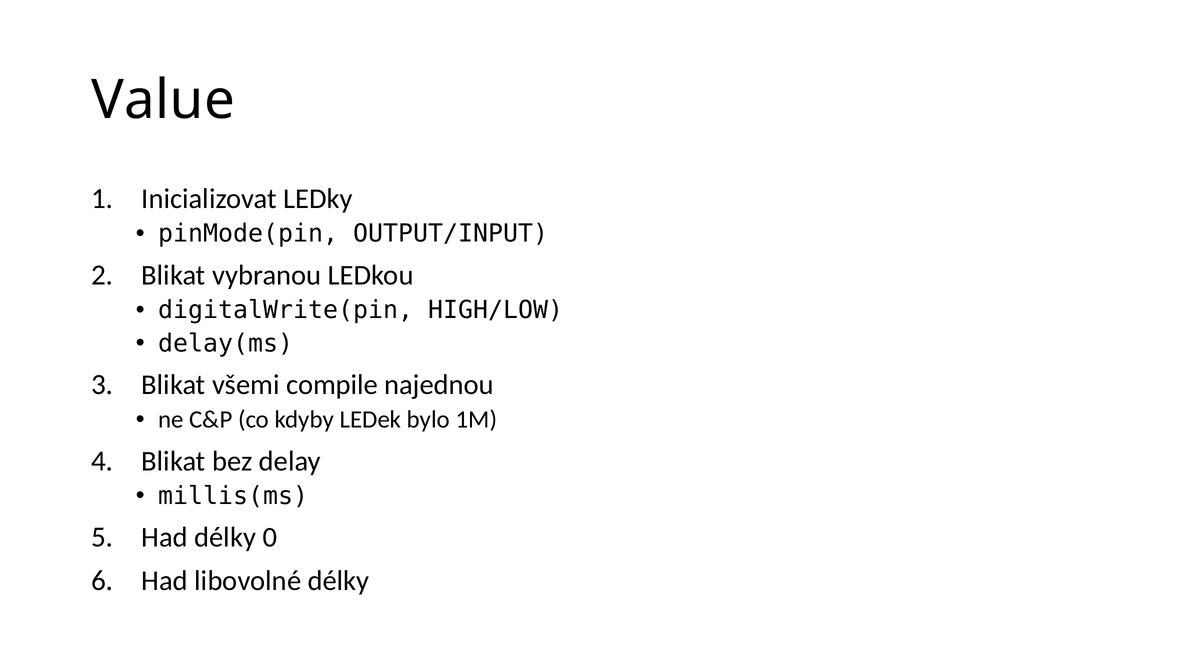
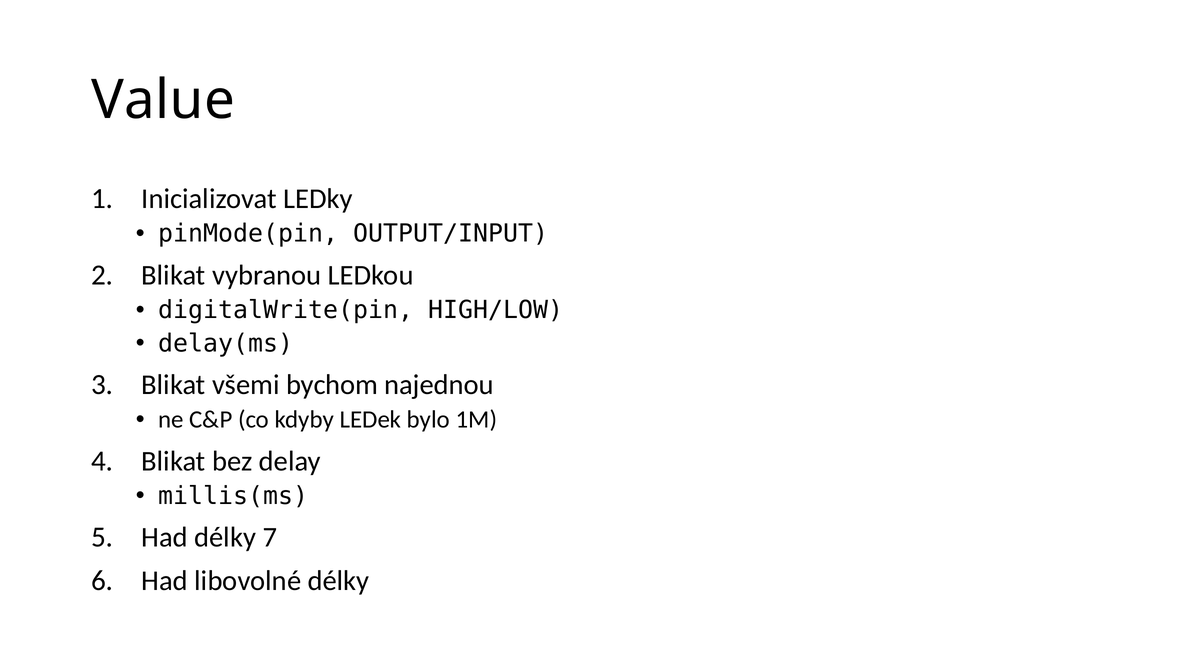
compile: compile -> bychom
0: 0 -> 7
